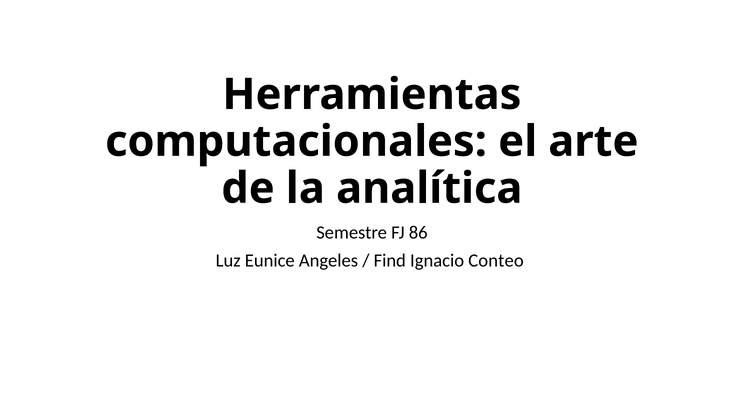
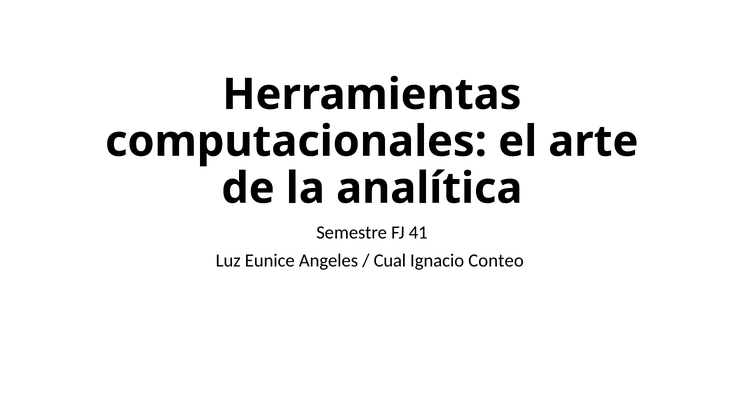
86: 86 -> 41
Find: Find -> Cual
